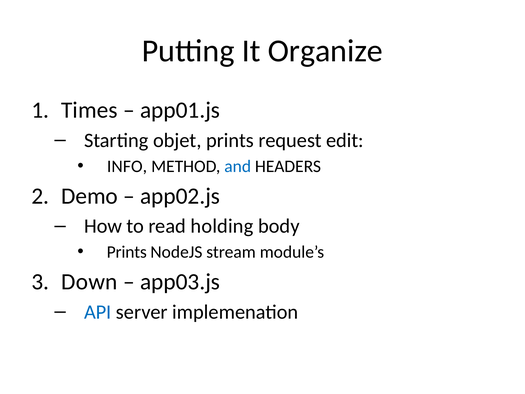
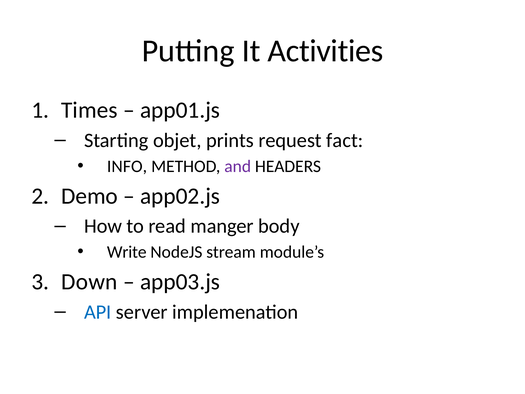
Organize: Organize -> Activities
edit: edit -> fact
and colour: blue -> purple
holding: holding -> manger
Prints at (127, 252): Prints -> Write
